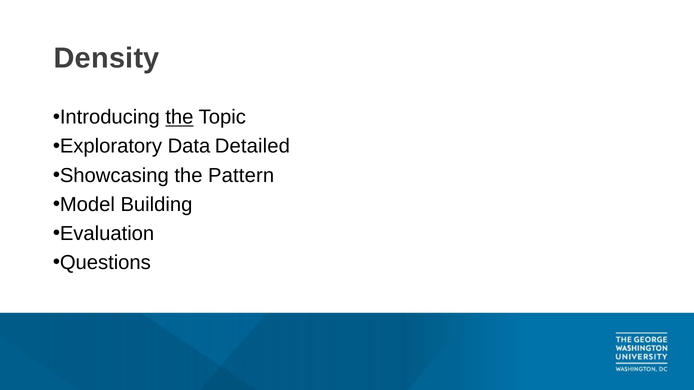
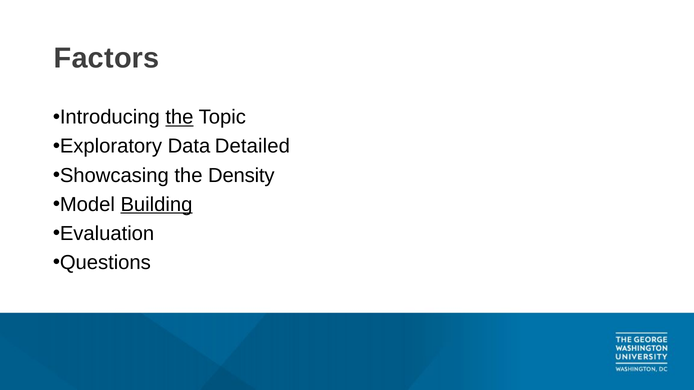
Density: Density -> Factors
Pattern: Pattern -> Density
Building underline: none -> present
